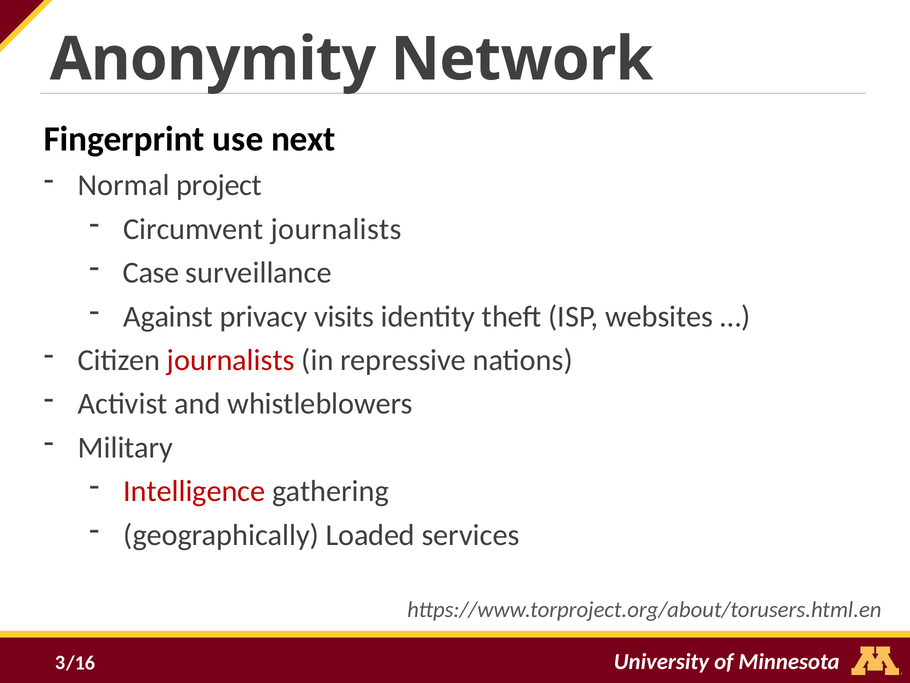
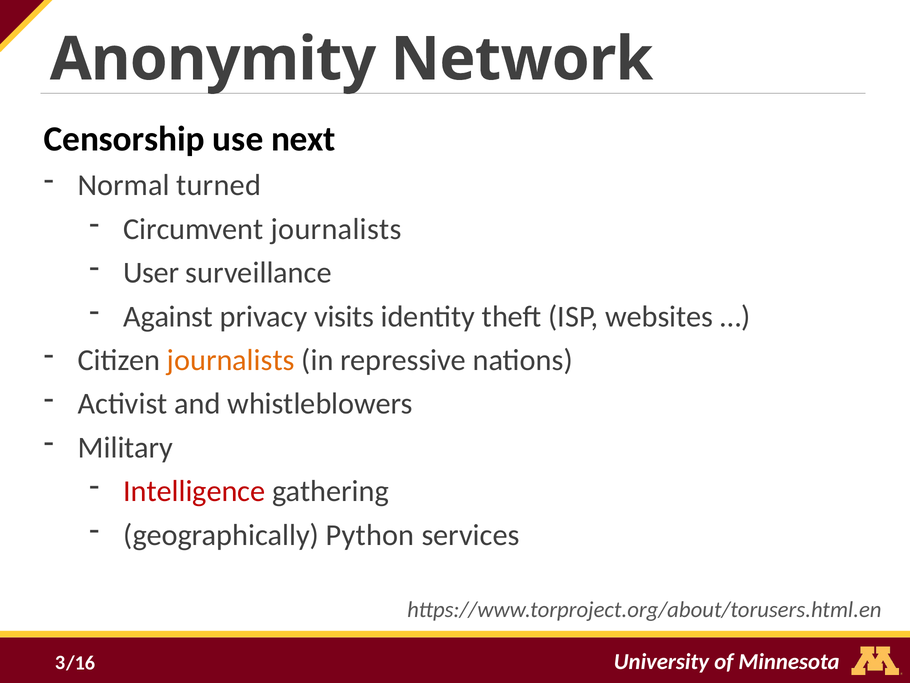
Fingerprint: Fingerprint -> Censorship
project: project -> turned
Case: Case -> User
journalists at (231, 360) colour: red -> orange
Loaded: Loaded -> Python
